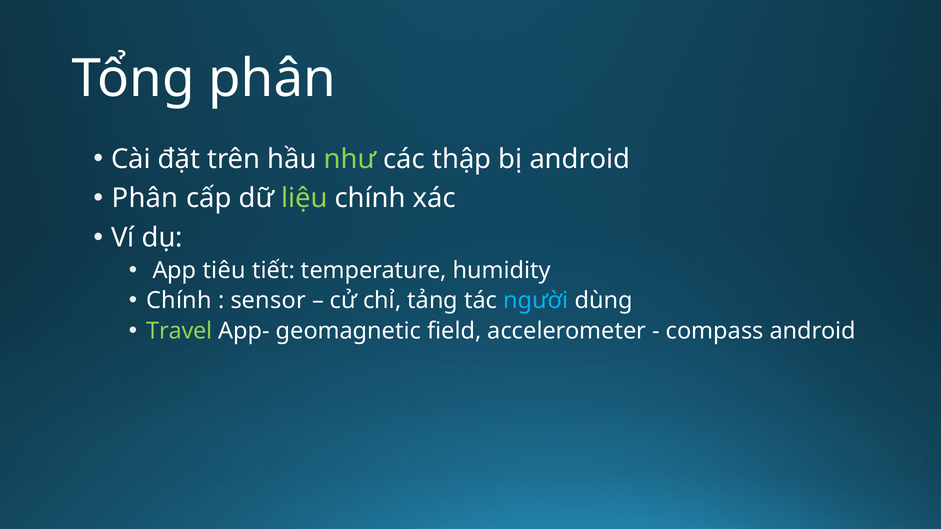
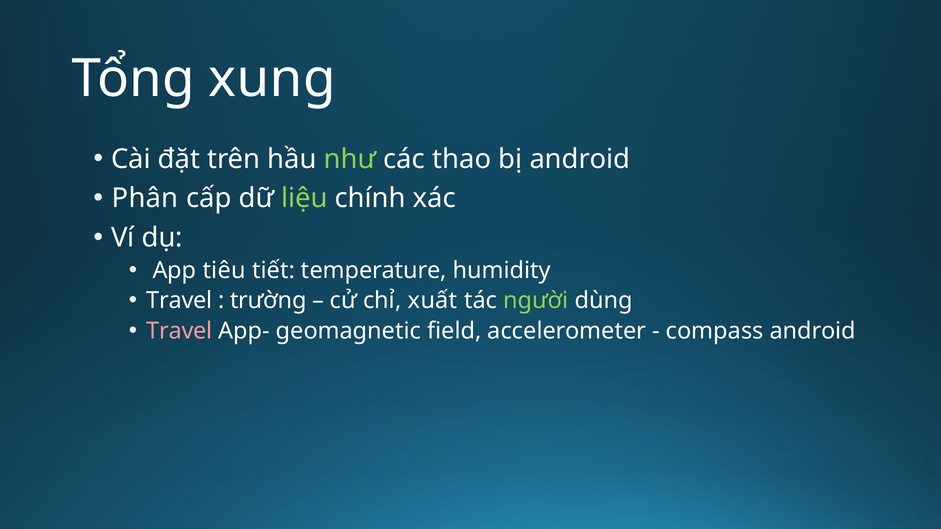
Tổng phân: phân -> xung
thập: thập -> thao
Chính at (179, 301): Chính -> Travel
sensor: sensor -> trường
tảng: tảng -> xuất
người colour: light blue -> light green
Travel at (179, 331) colour: light green -> pink
